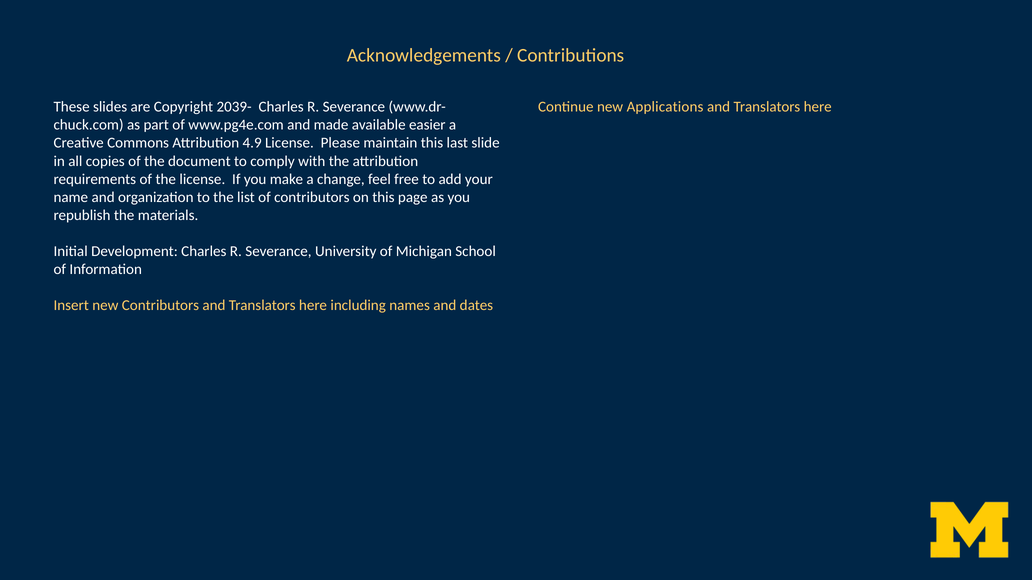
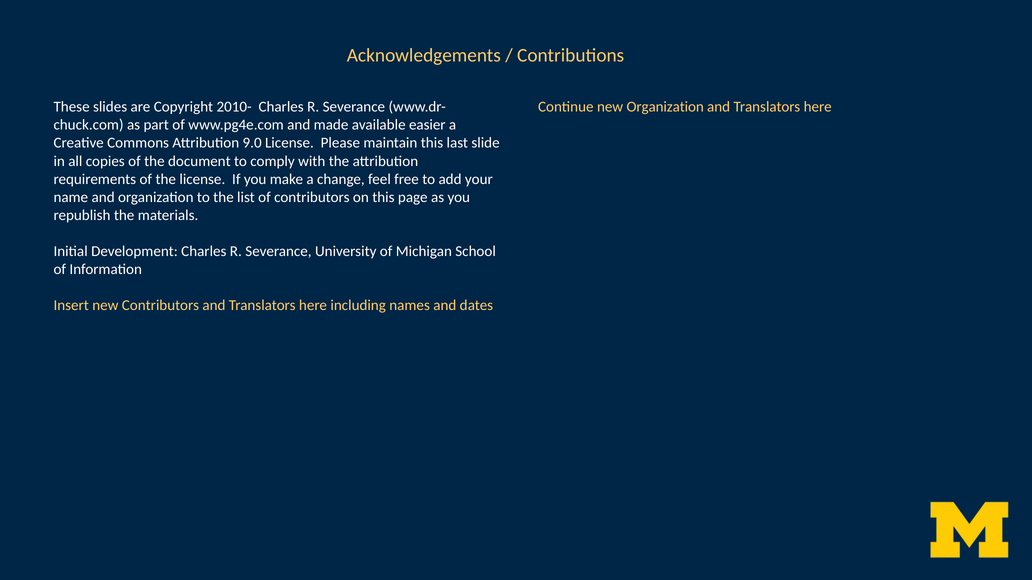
2039-: 2039- -> 2010-
new Applications: Applications -> Organization
4.9: 4.9 -> 9.0
